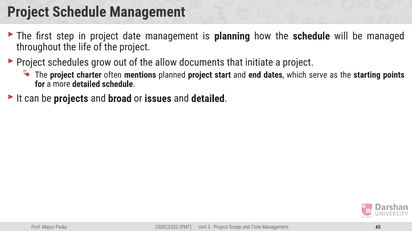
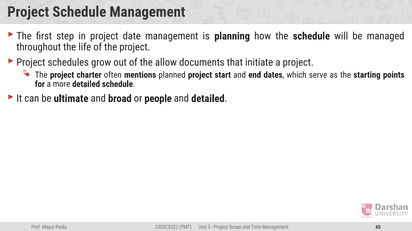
projects: projects -> ultimate
issues: issues -> people
